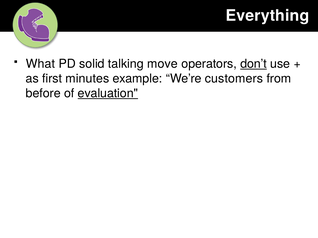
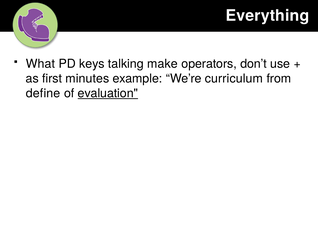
solid: solid -> keys
move: move -> make
don’t underline: present -> none
customers: customers -> curriculum
before: before -> define
